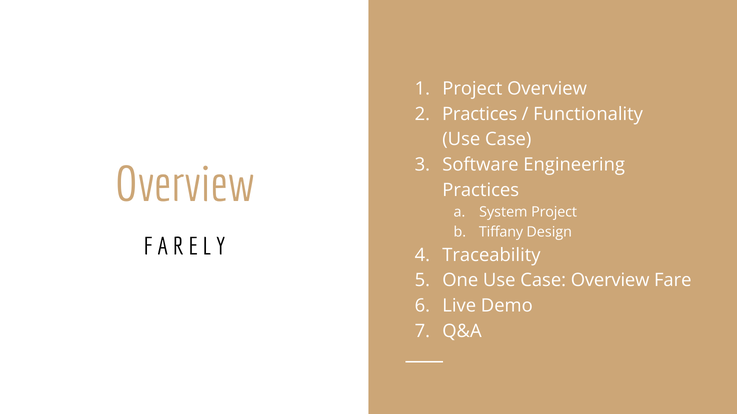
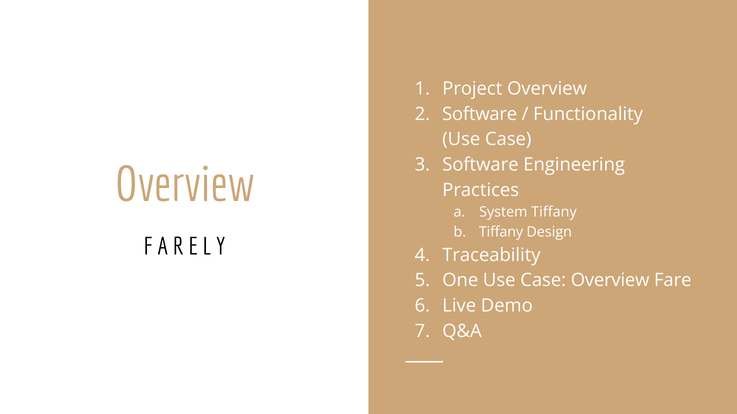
Practices at (480, 114): Practices -> Software
System Project: Project -> Tiffany
